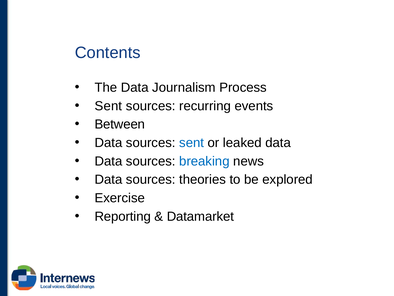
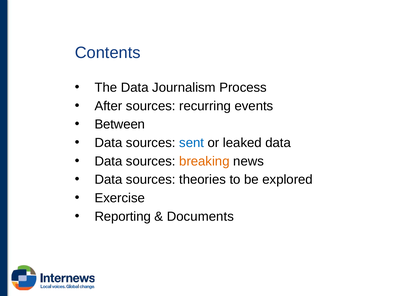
Sent at (108, 106): Sent -> After
breaking colour: blue -> orange
Datamarket: Datamarket -> Documents
